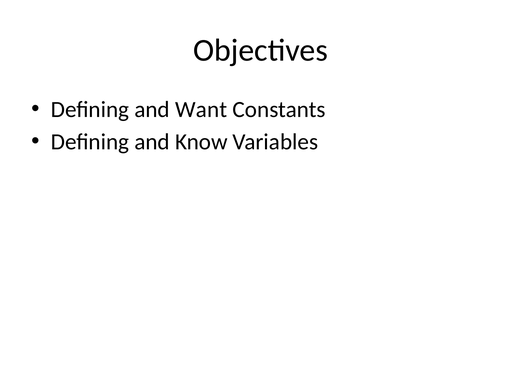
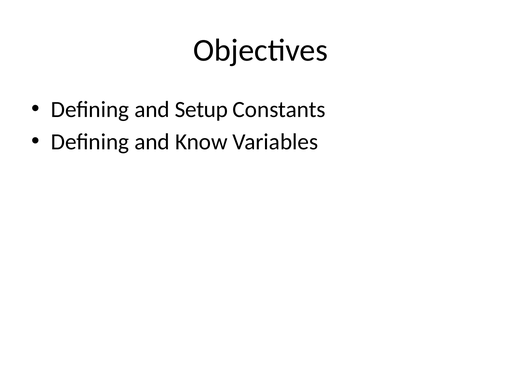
Want: Want -> Setup
